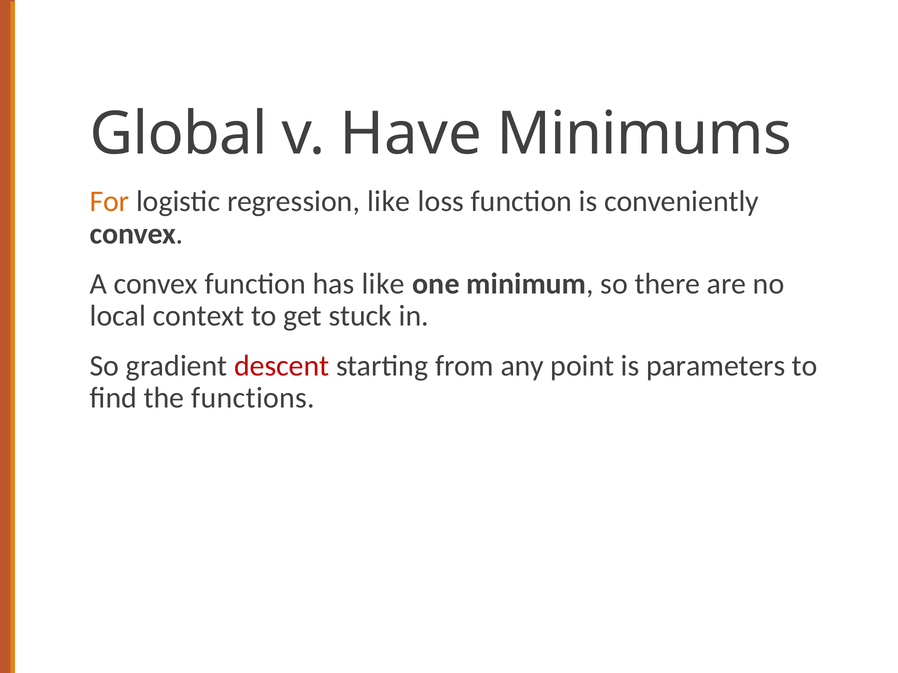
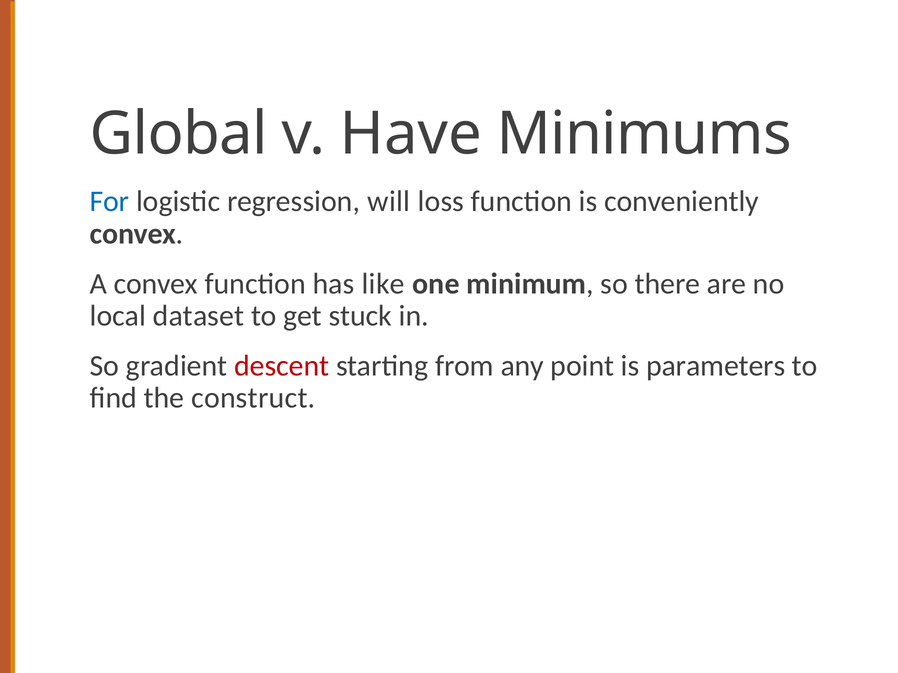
For colour: orange -> blue
regression like: like -> will
context: context -> dataset
functions: functions -> construct
